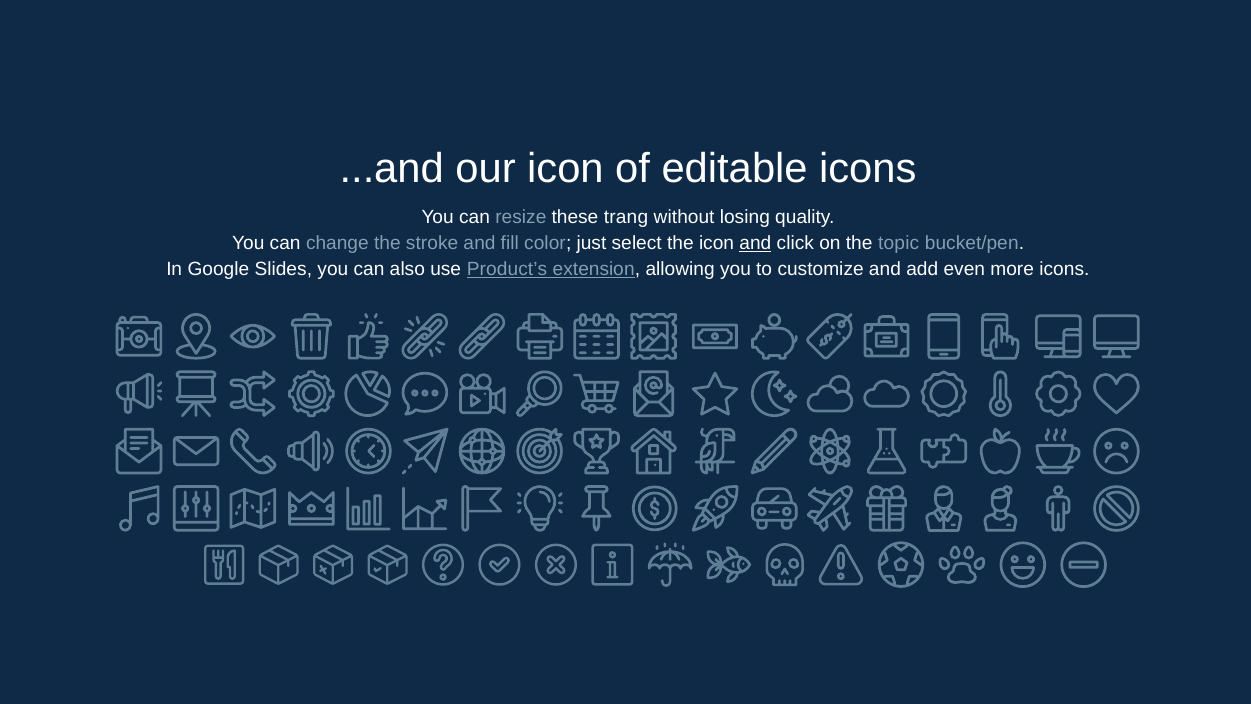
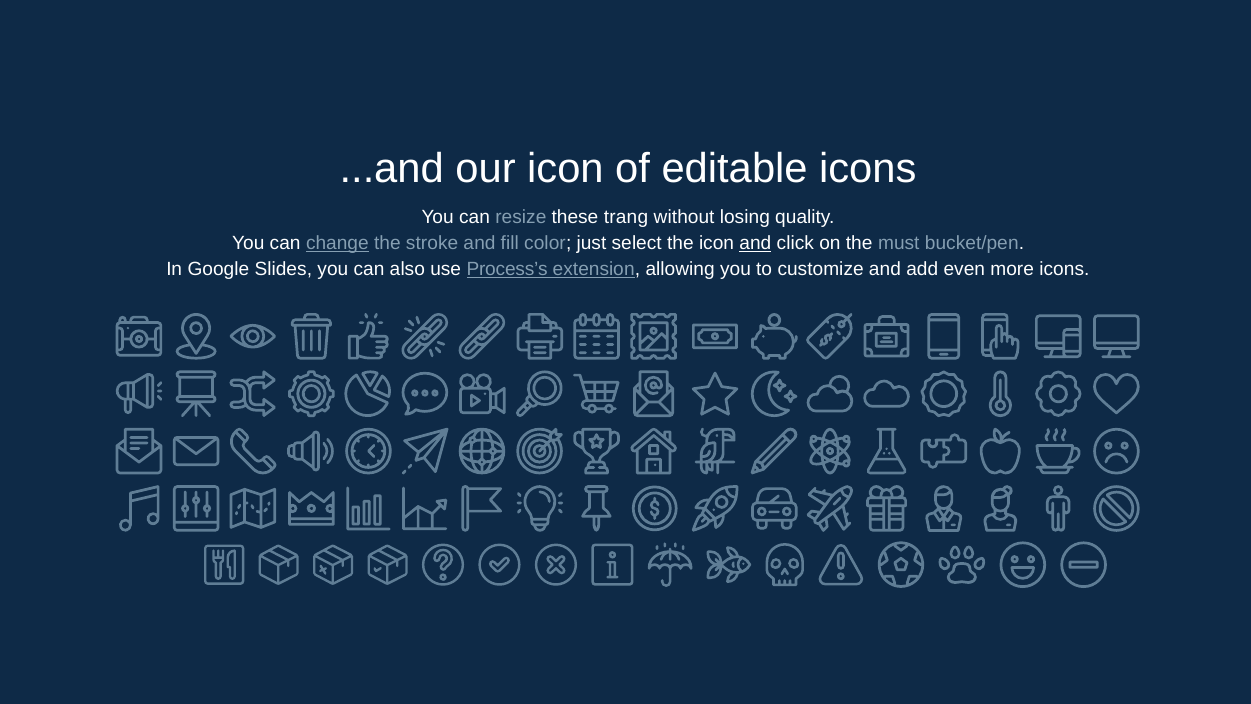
change underline: none -> present
topic: topic -> must
Product’s: Product’s -> Process’s
